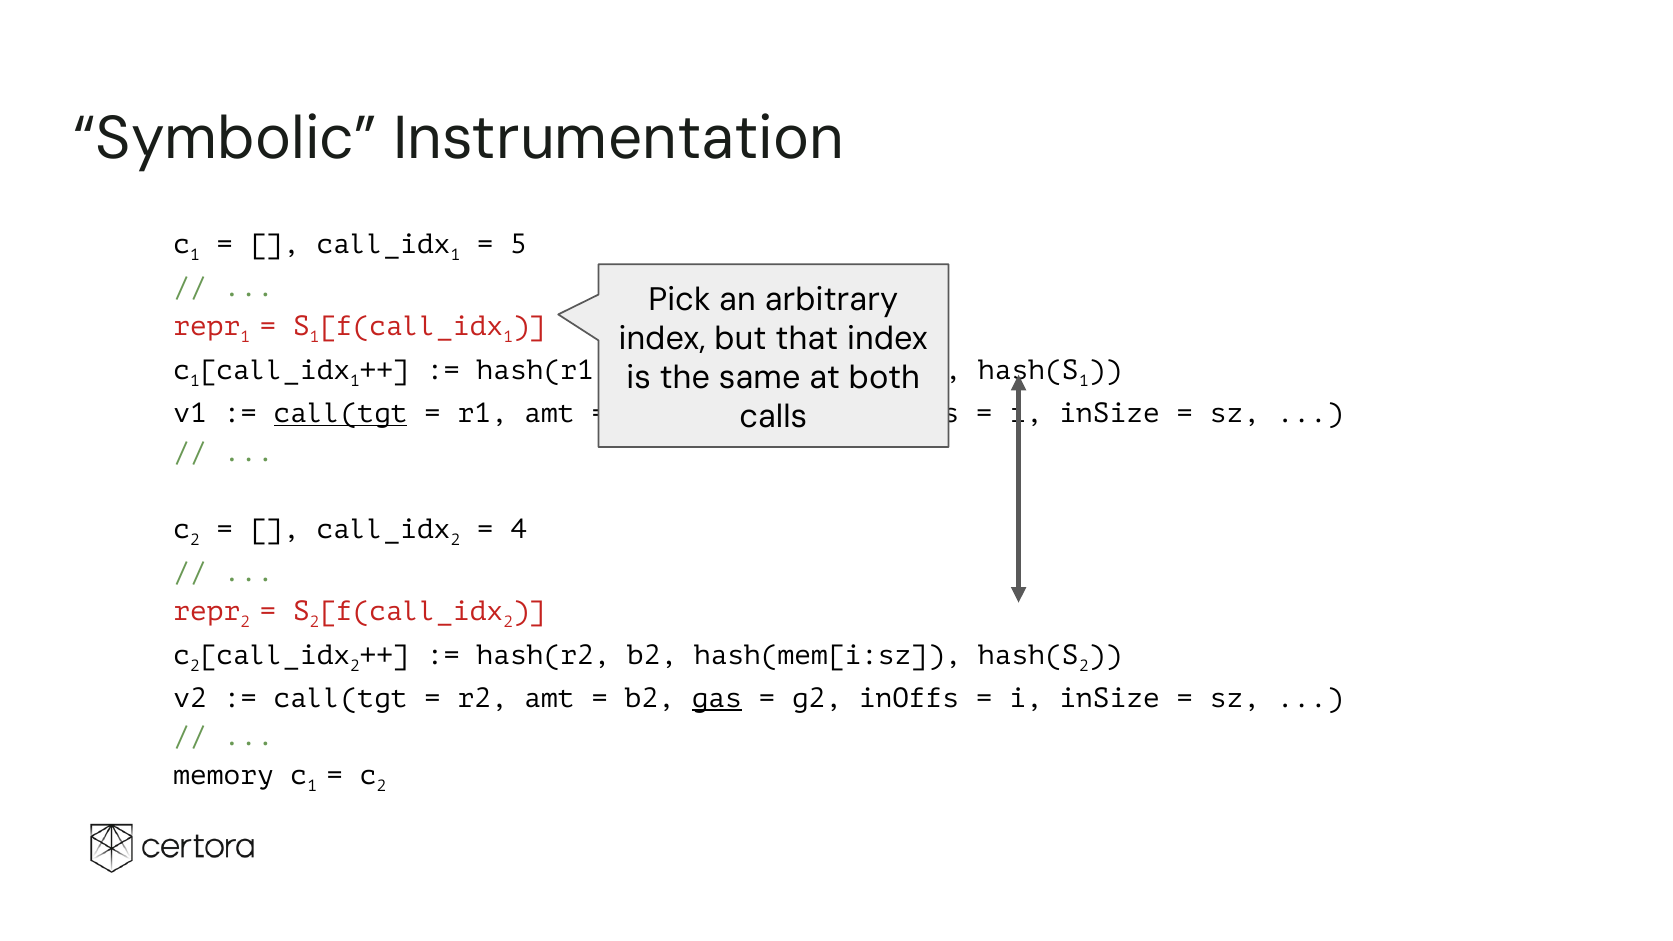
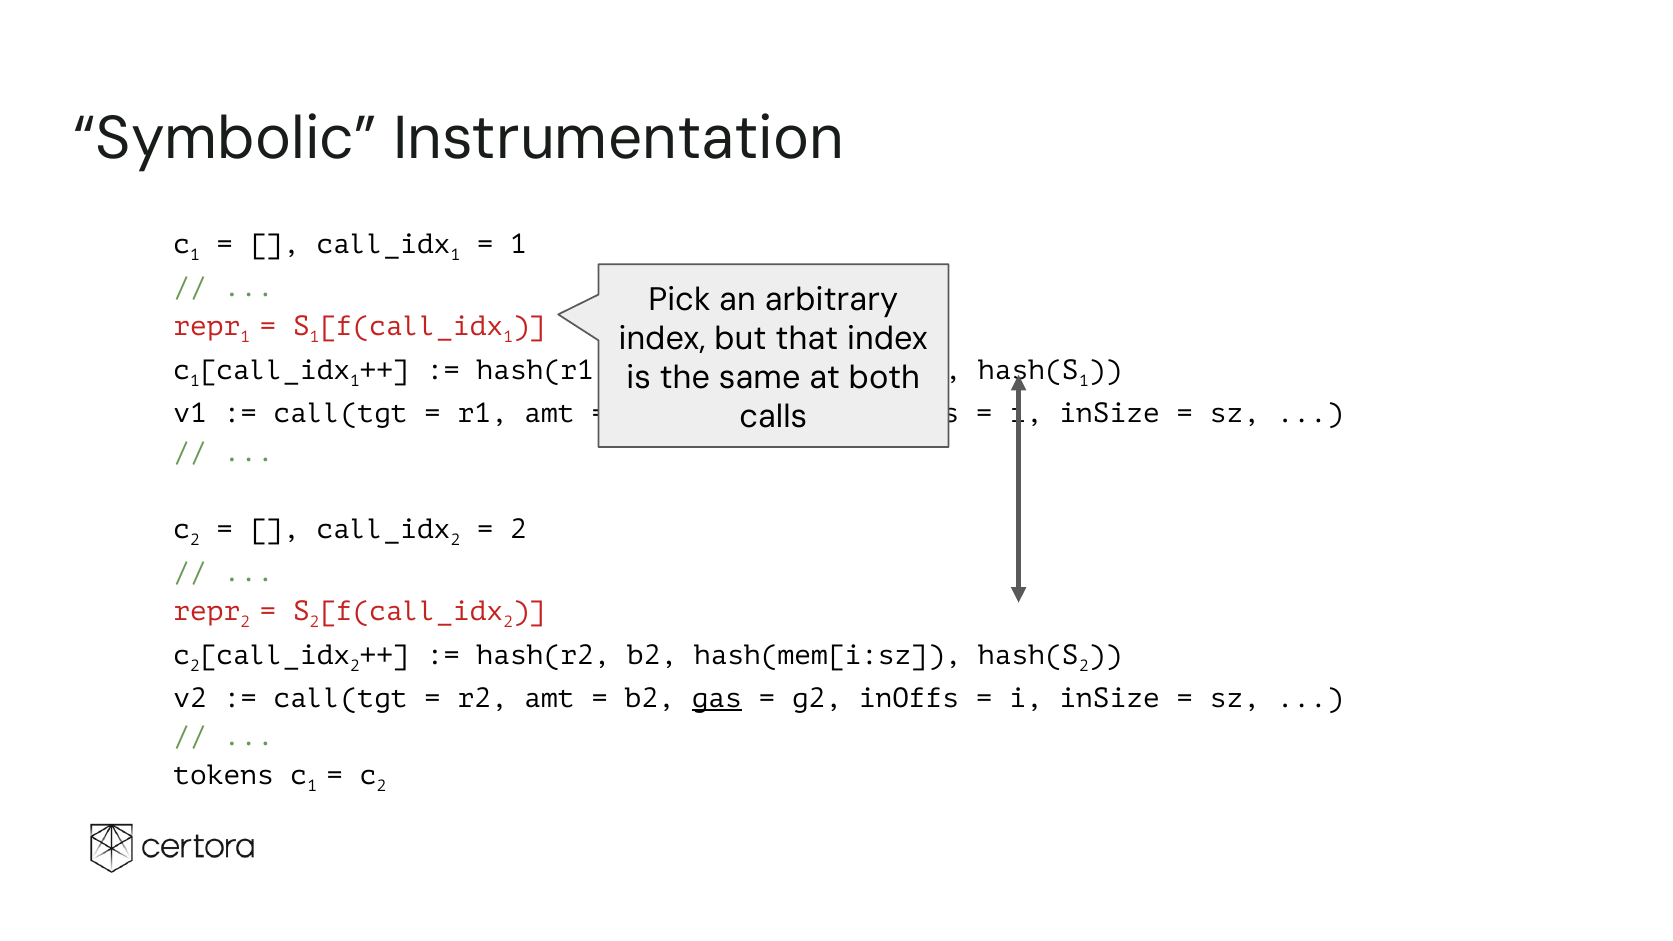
5 at (519, 245): 5 -> 1
call(tgt at (341, 413) underline: present -> none
4 at (519, 529): 4 -> 2
memory: memory -> tokens
